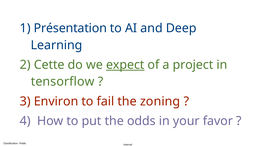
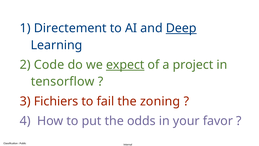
Présentation: Présentation -> Directement
Deep underline: none -> present
Cette: Cette -> Code
Environ: Environ -> Fichiers
